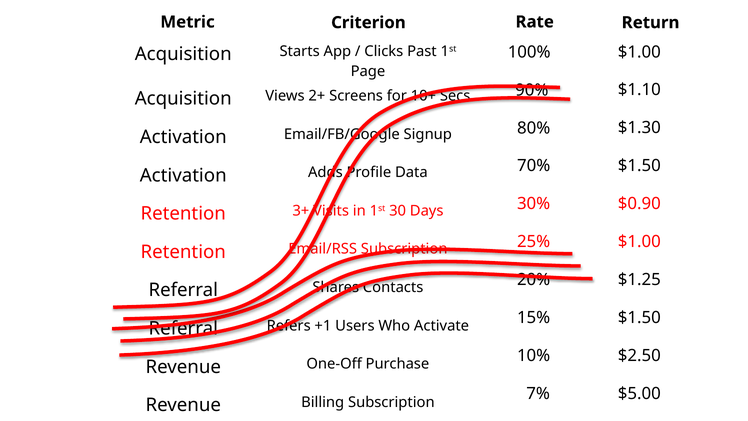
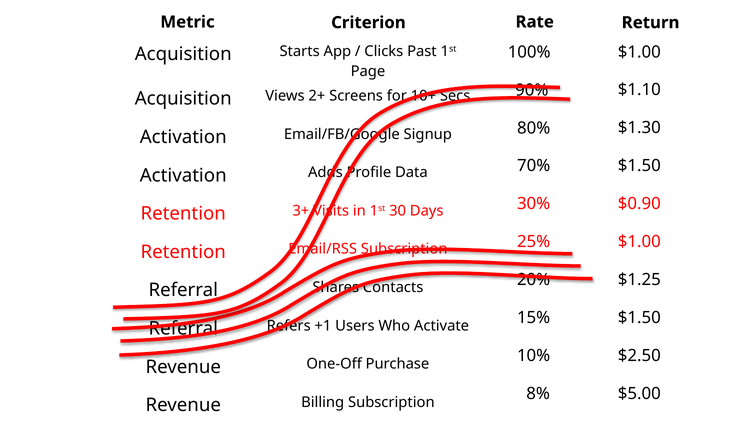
7%: 7% -> 8%
